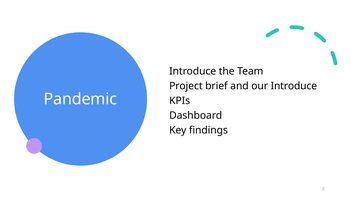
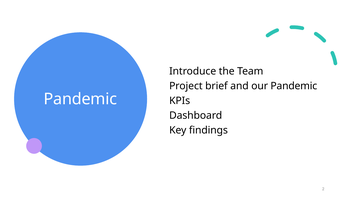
our Introduce: Introduce -> Pandemic
